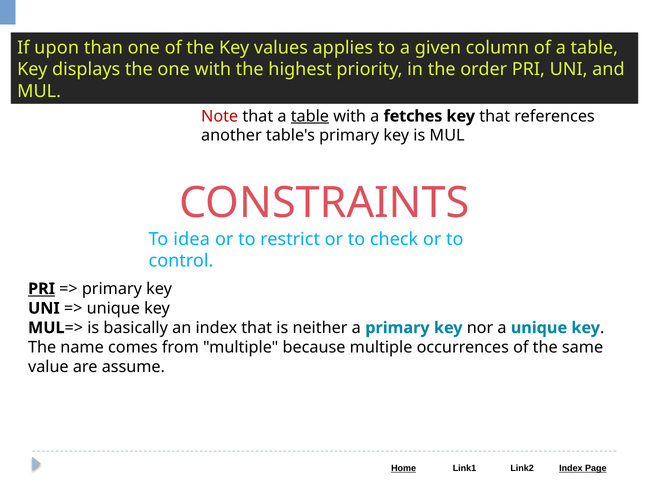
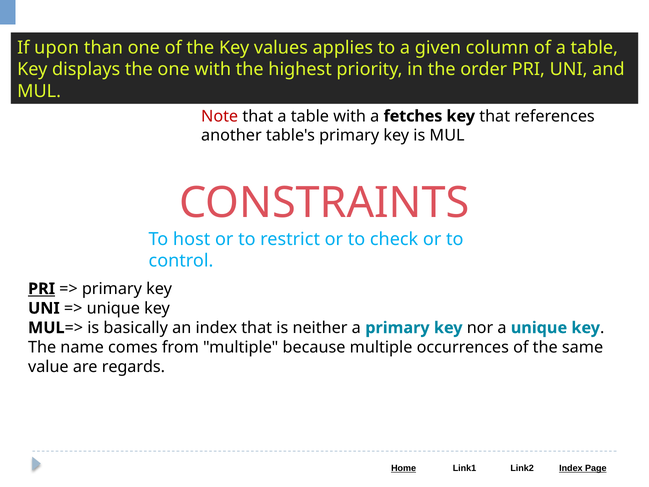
table at (310, 116) underline: present -> none
idea: idea -> host
assume: assume -> regards
